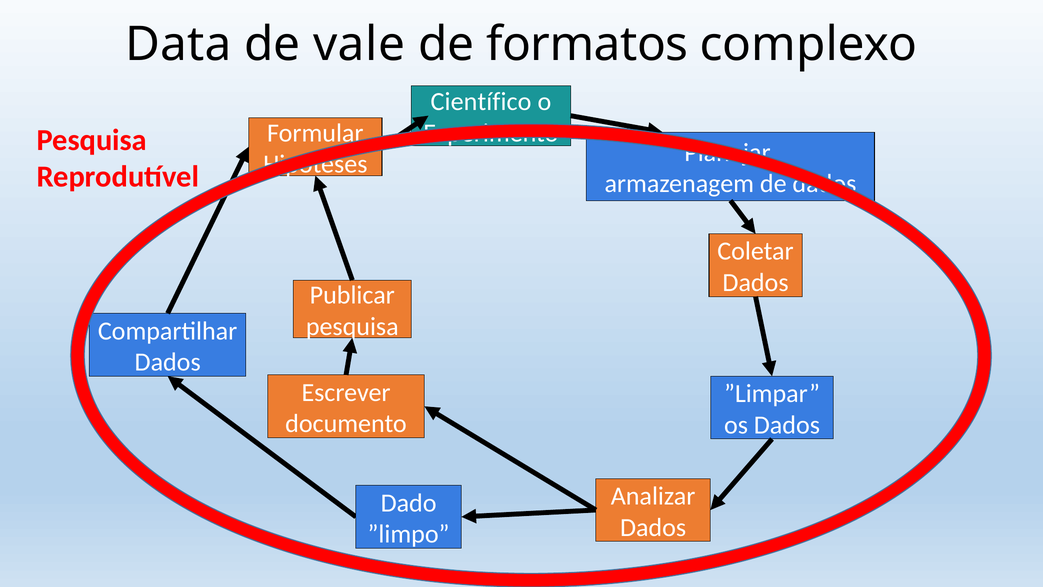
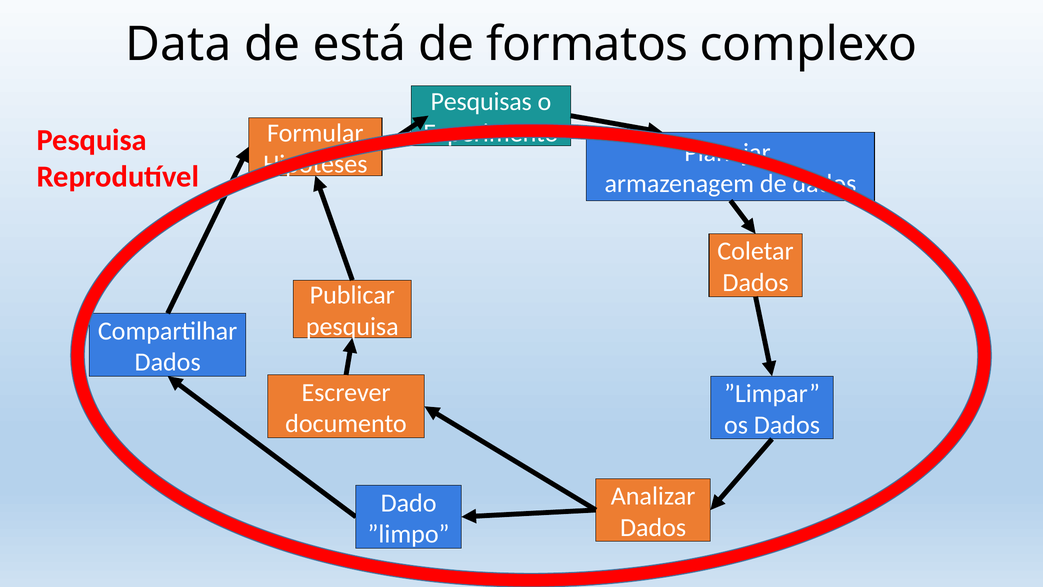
vale: vale -> está
Científico: Científico -> Pesquisas
